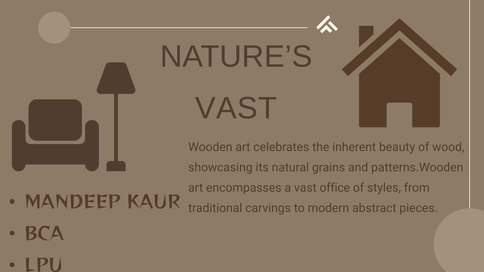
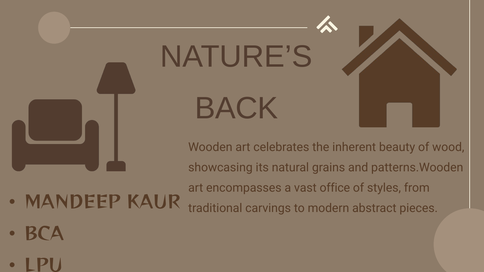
VAST at (236, 109): VAST -> BACK
